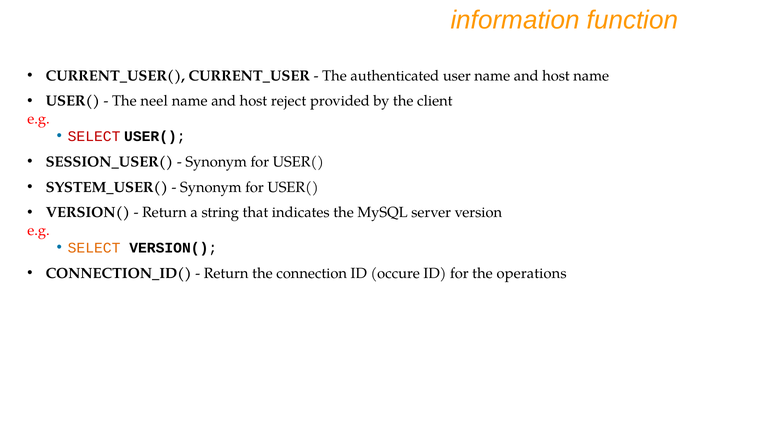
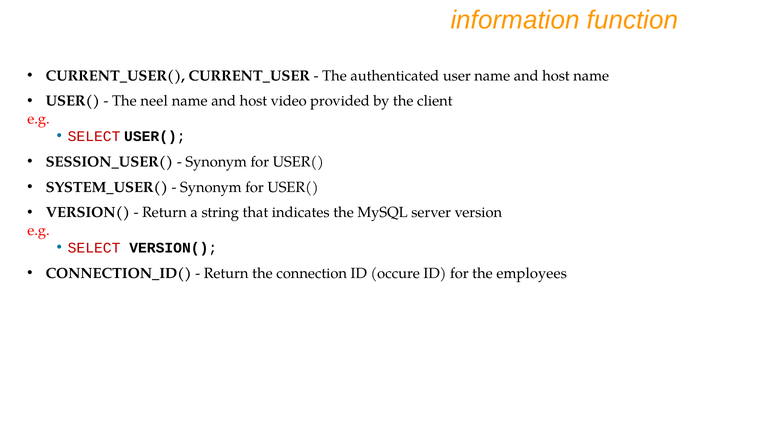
reject: reject -> video
SELECT at (94, 248) colour: orange -> red
operations: operations -> employees
